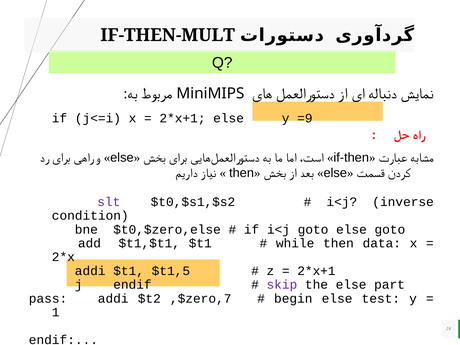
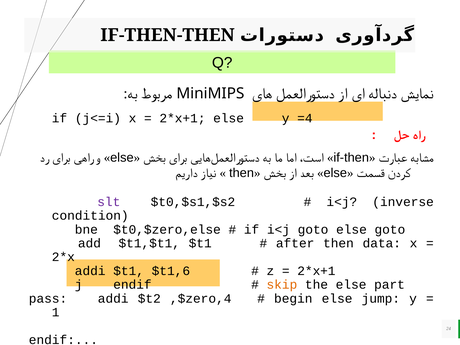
IF-THEN-MULT: IF-THEN-MULT -> IF-THEN-THEN
=9: =9 -> =4
while: while -> after
$t1,5: $t1,5 -> $t1,6
skip colour: purple -> orange
,$zero,7: ,$zero,7 -> ,$zero,4
test: test -> jump
